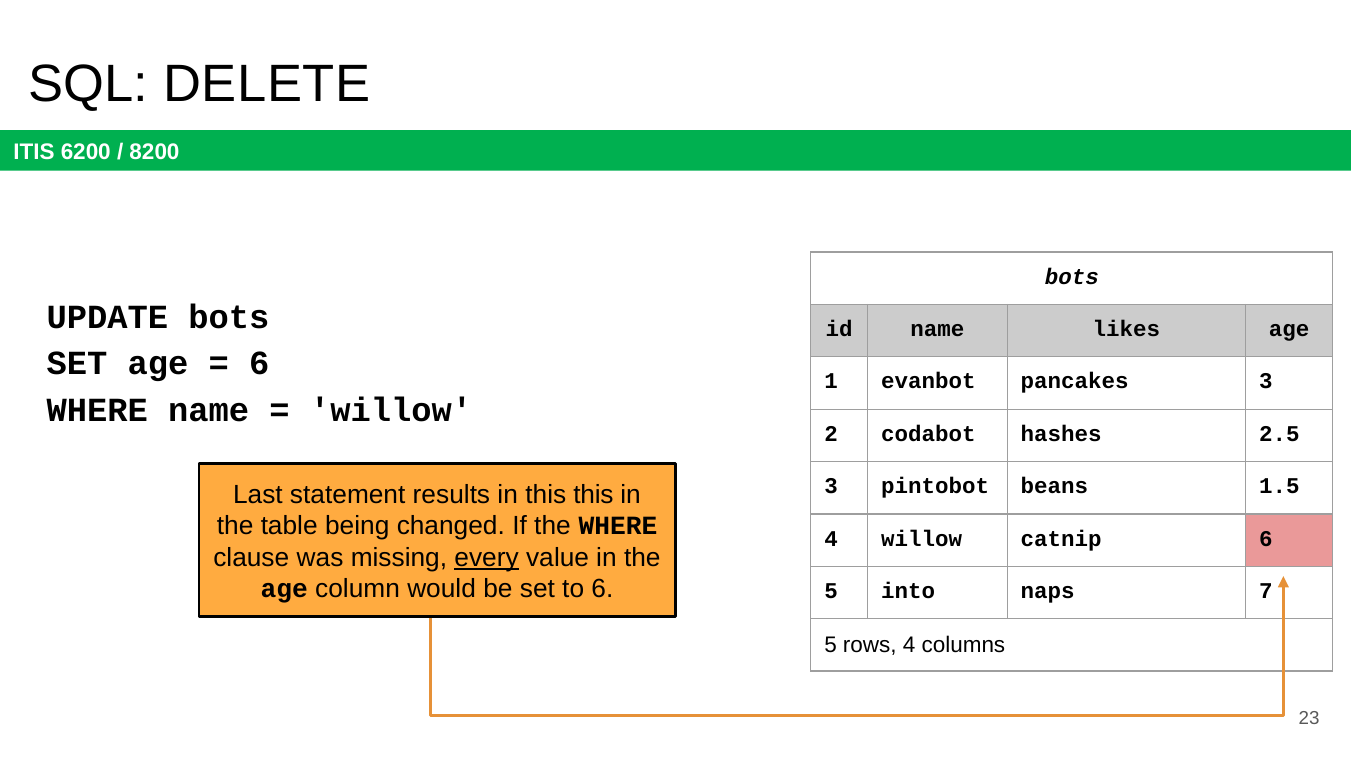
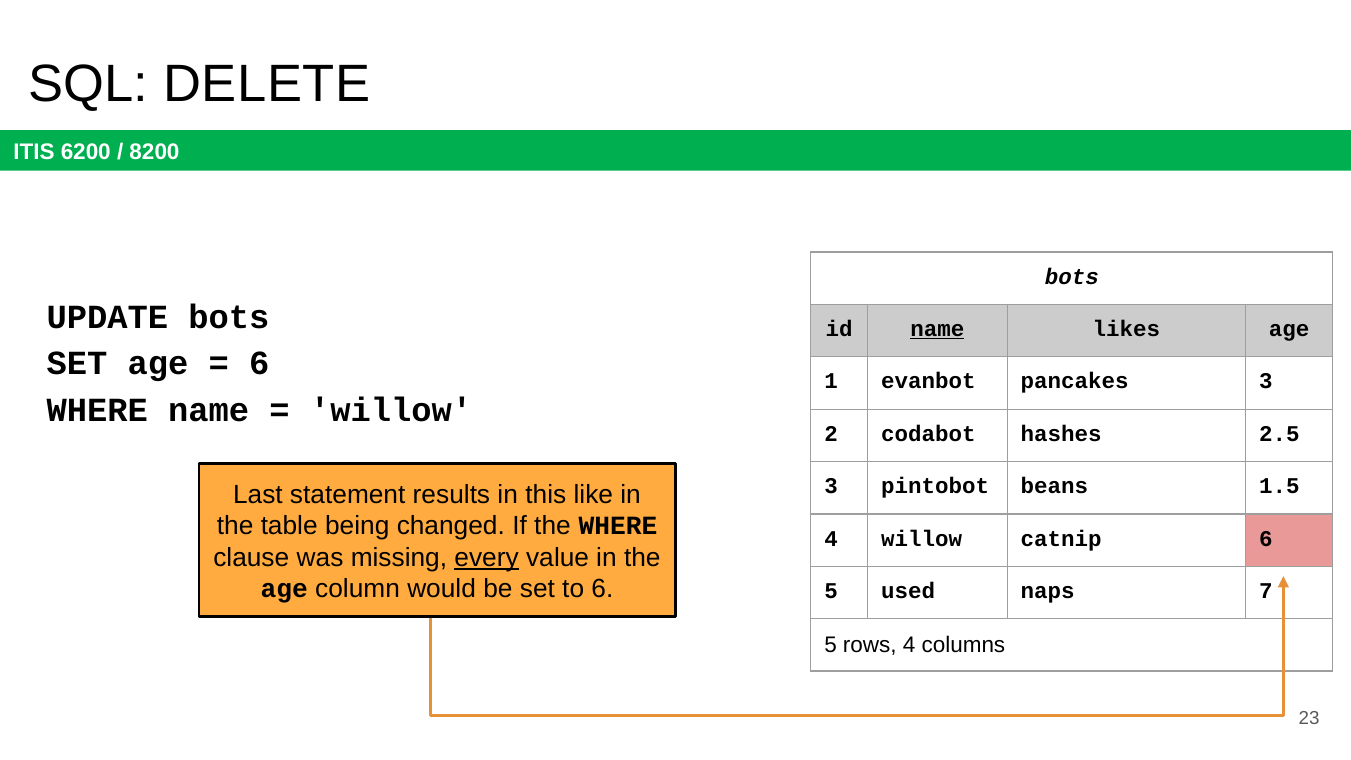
name at (937, 329) underline: none -> present
this this: this -> like
into: into -> used
